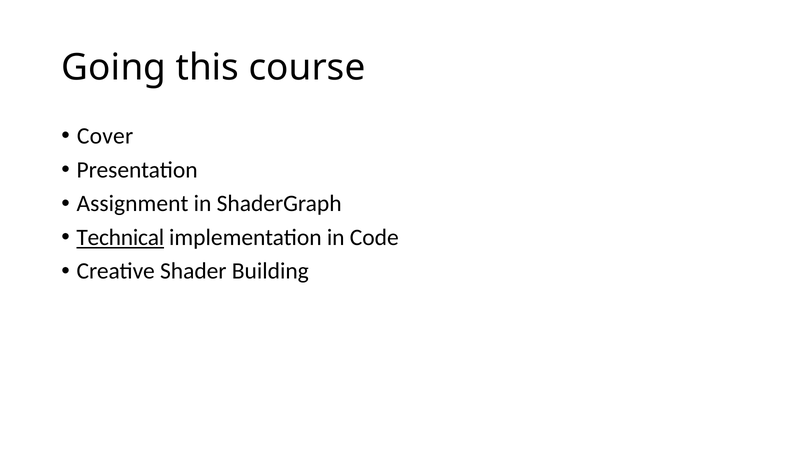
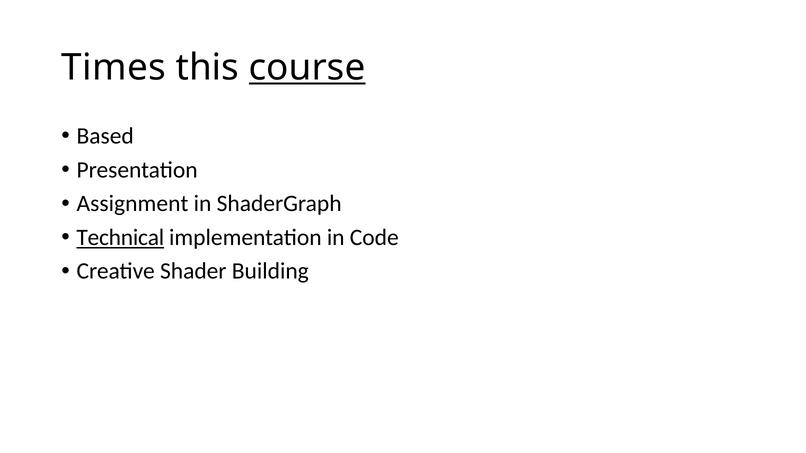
Going: Going -> Times
course underline: none -> present
Cover: Cover -> Based
